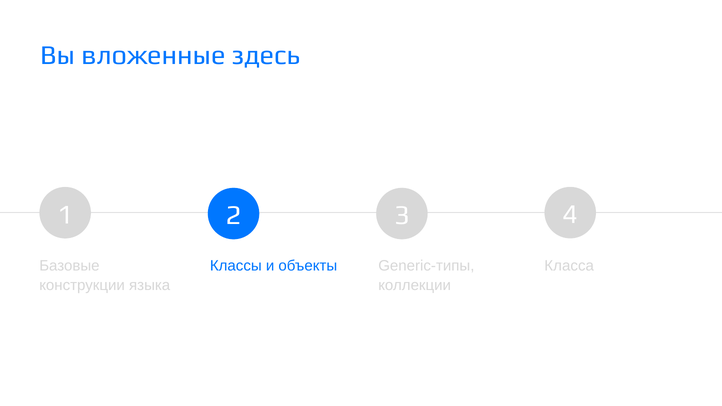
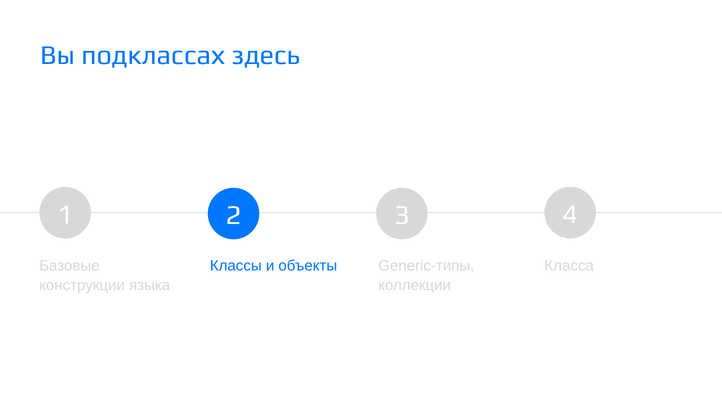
вложенные: вложенные -> подклассах
